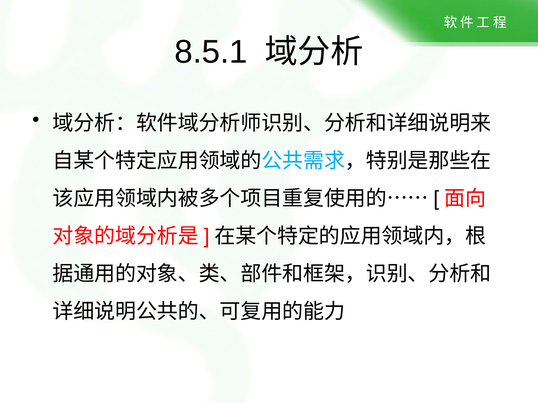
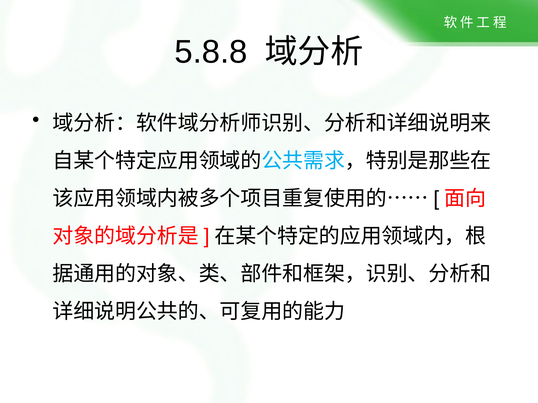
8.5.1: 8.5.1 -> 5.8.8
